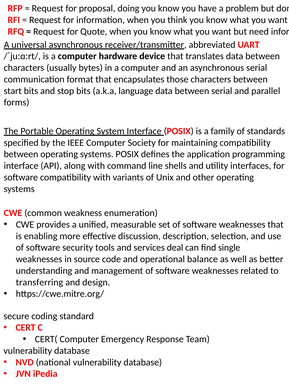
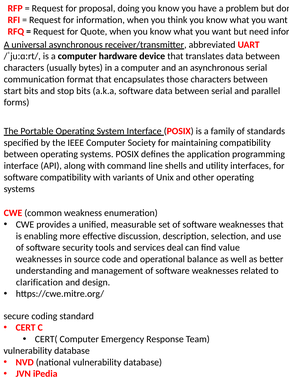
a.k.a language: language -> software
single: single -> value
transferring: transferring -> clarification
